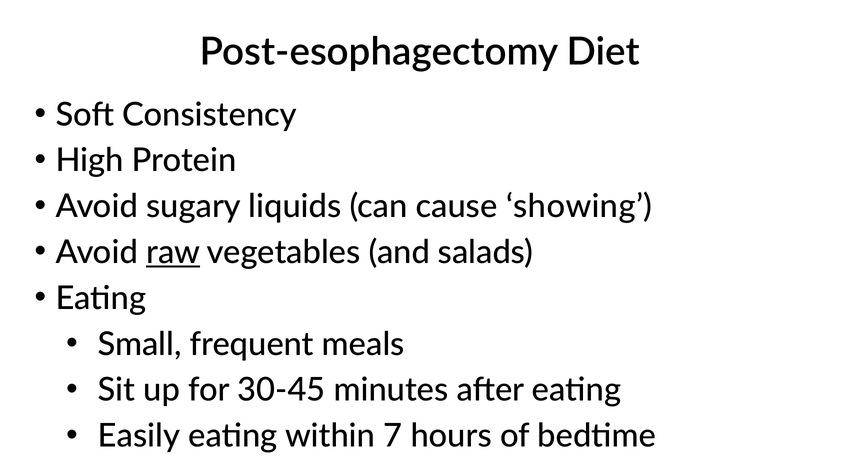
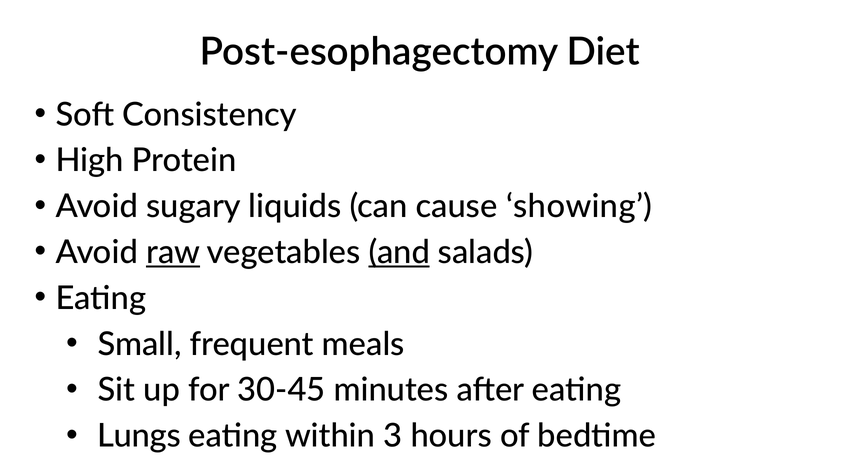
and underline: none -> present
Easily: Easily -> Lungs
7: 7 -> 3
